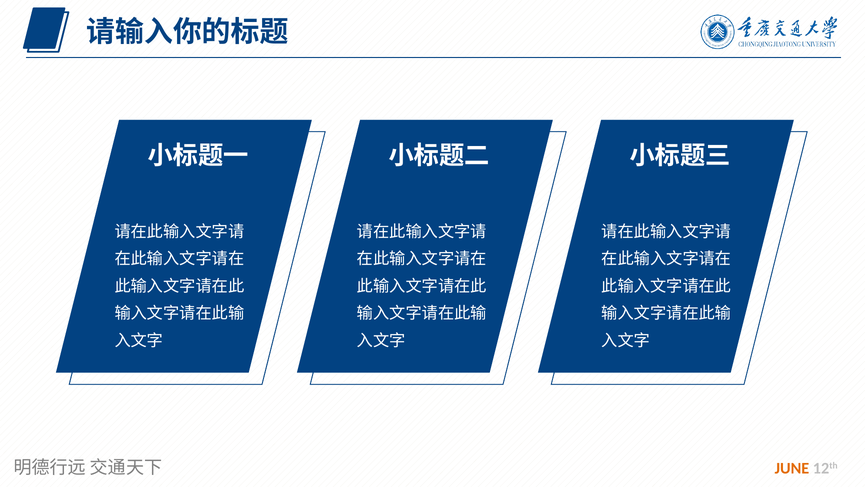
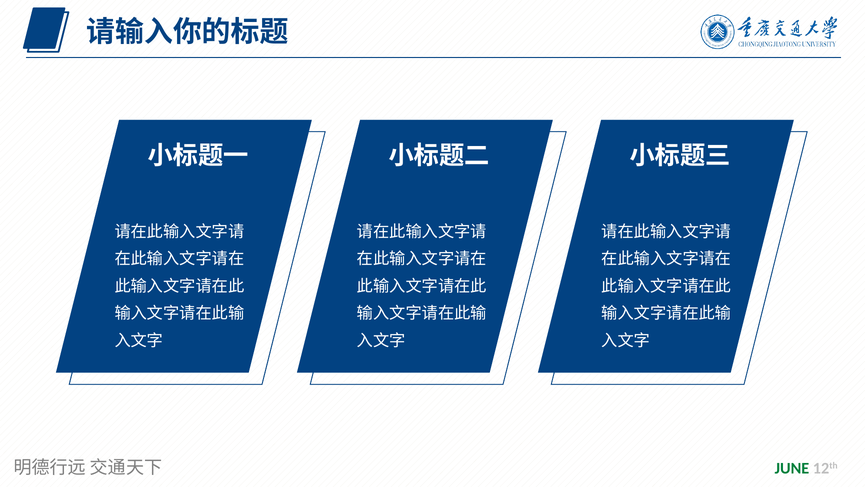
JUNE colour: orange -> green
